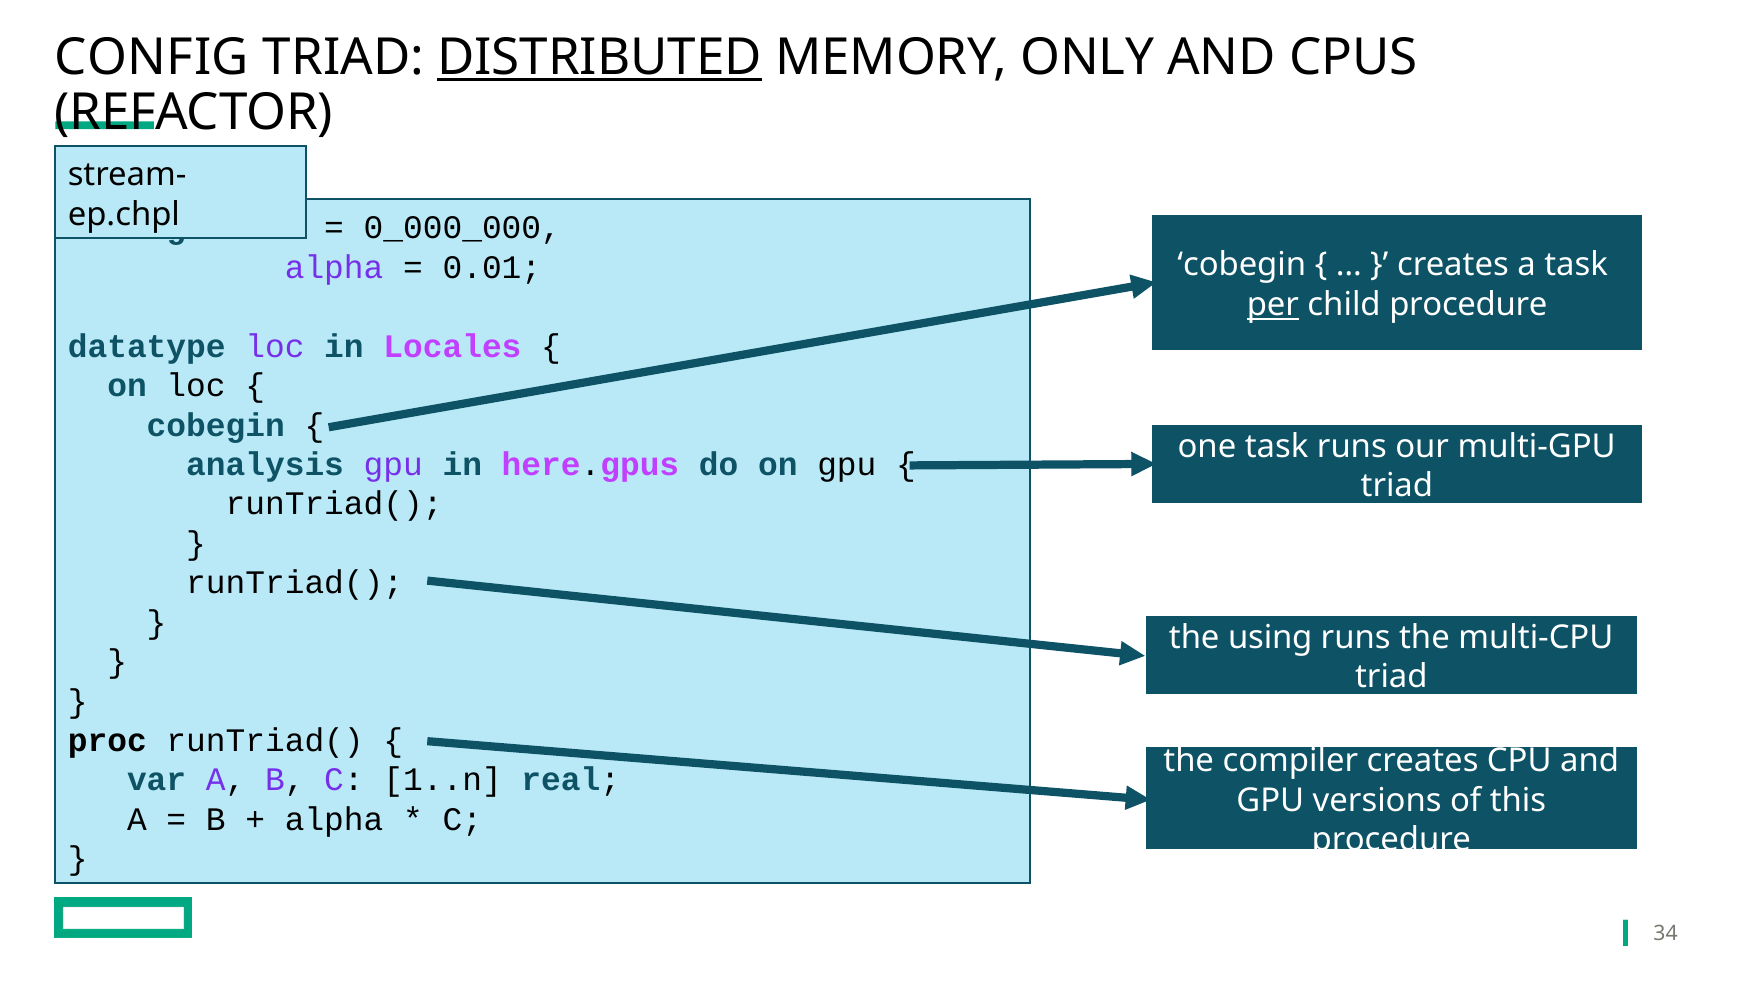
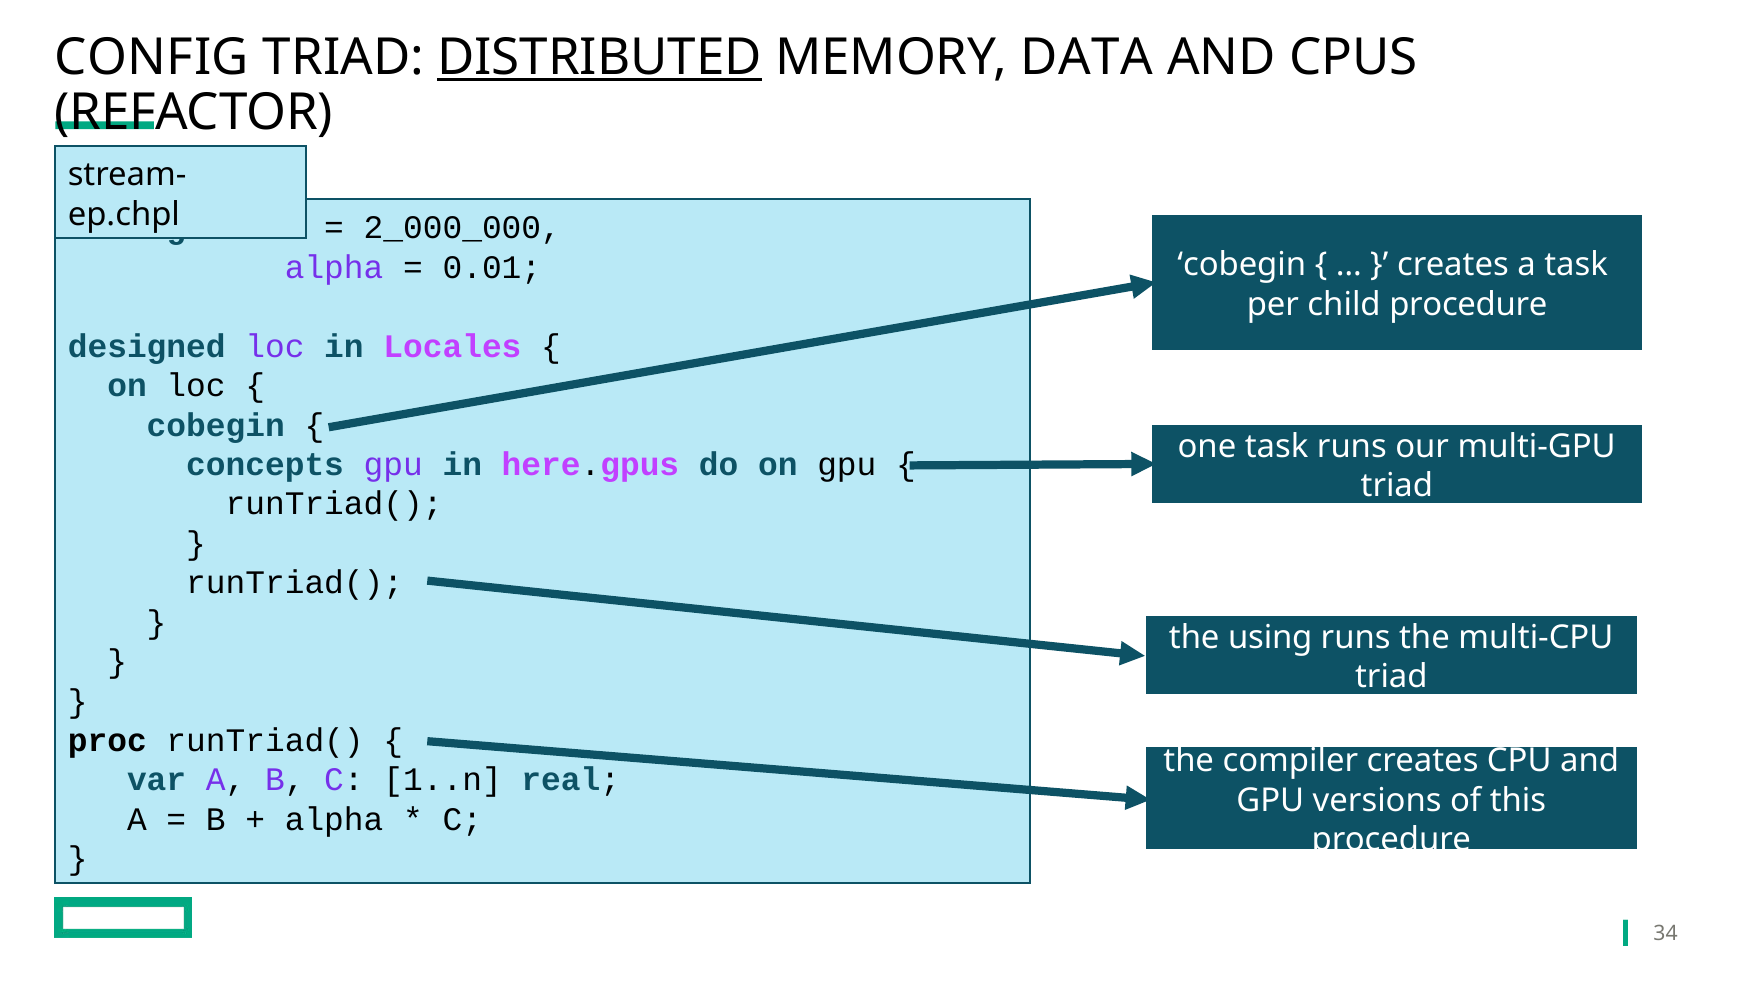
ONLY: ONLY -> DATA
0_000_000: 0_000_000 -> 2_000_000
per underline: present -> none
datatype: datatype -> designed
analysis: analysis -> concepts
